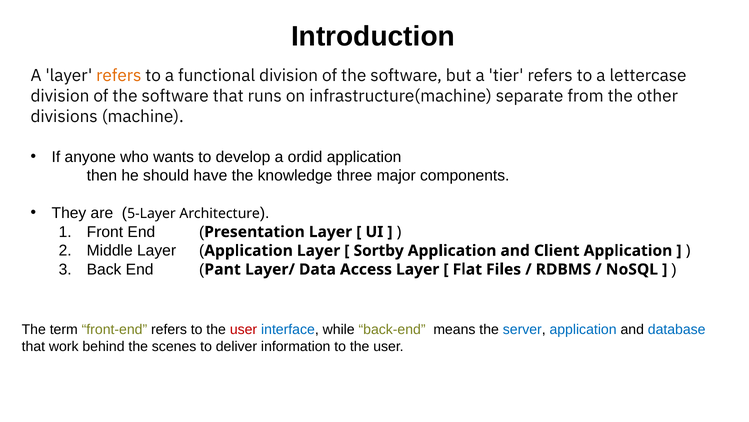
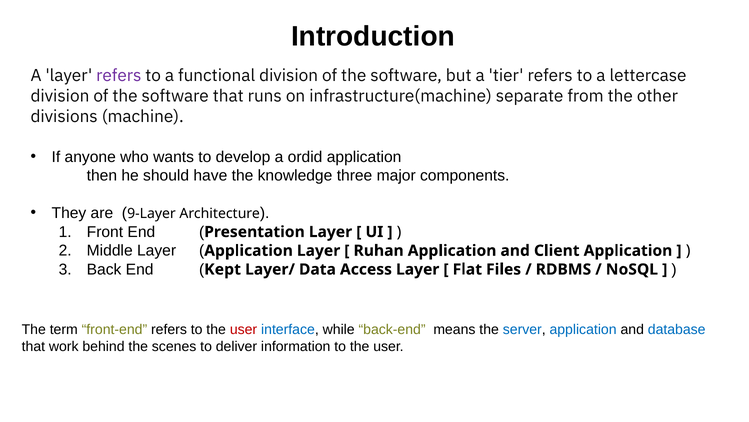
refers at (119, 75) colour: orange -> purple
5-Layer: 5-Layer -> 9-Layer
Sortby: Sortby -> Ruhan
Pant: Pant -> Kept
